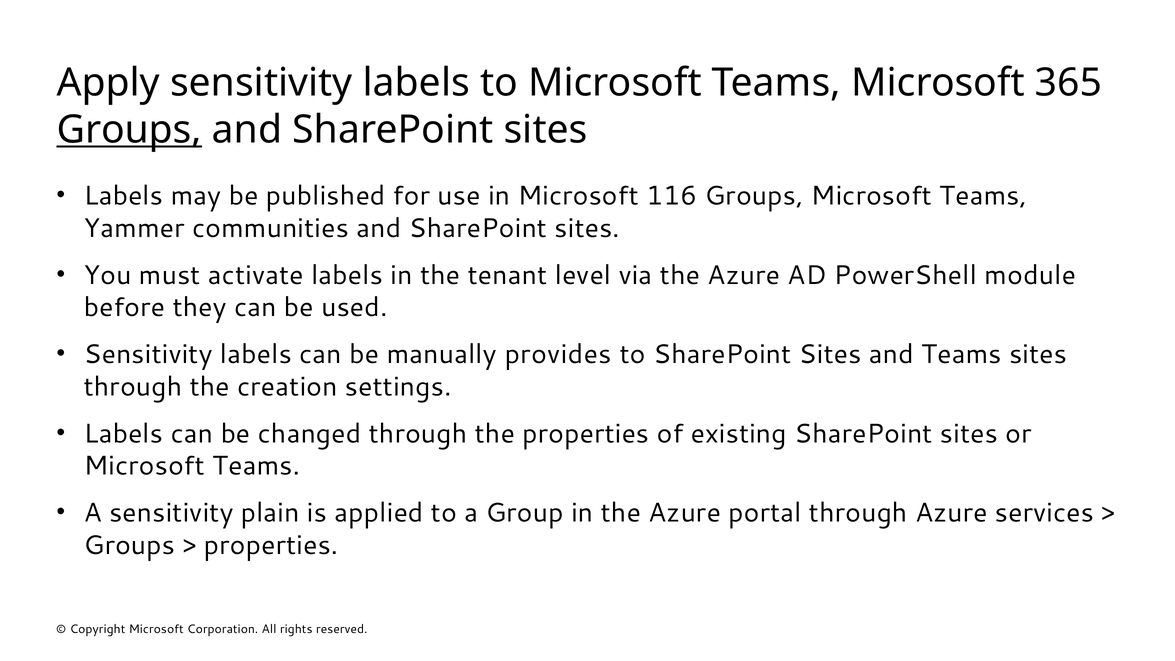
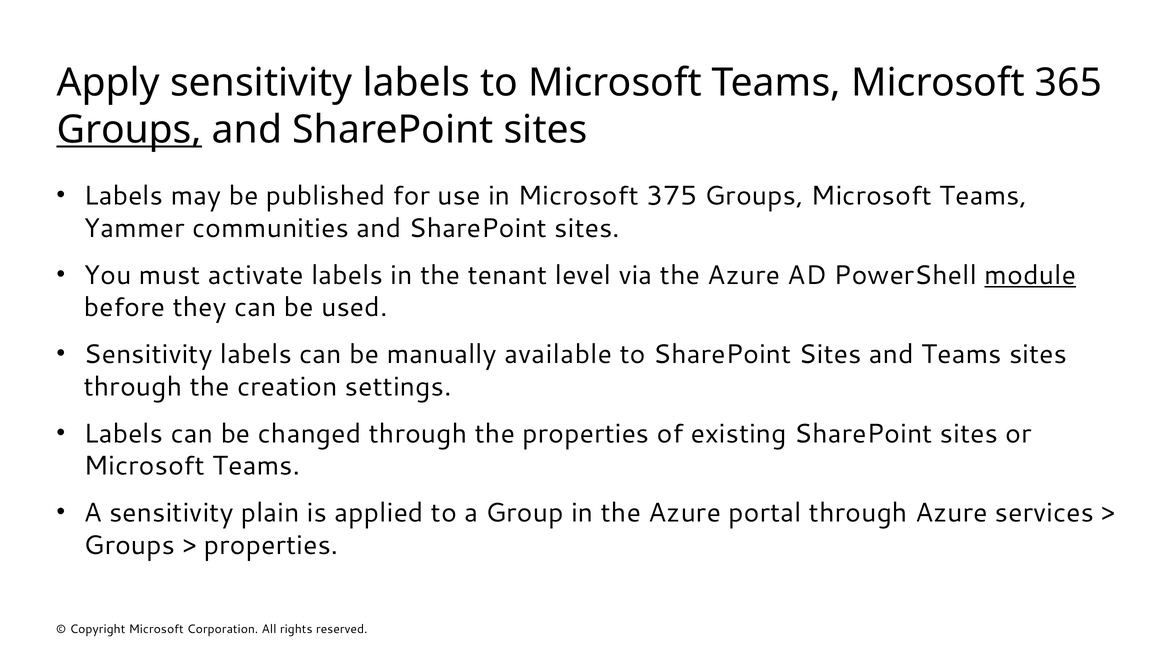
116: 116 -> 375
module underline: none -> present
provides: provides -> available
